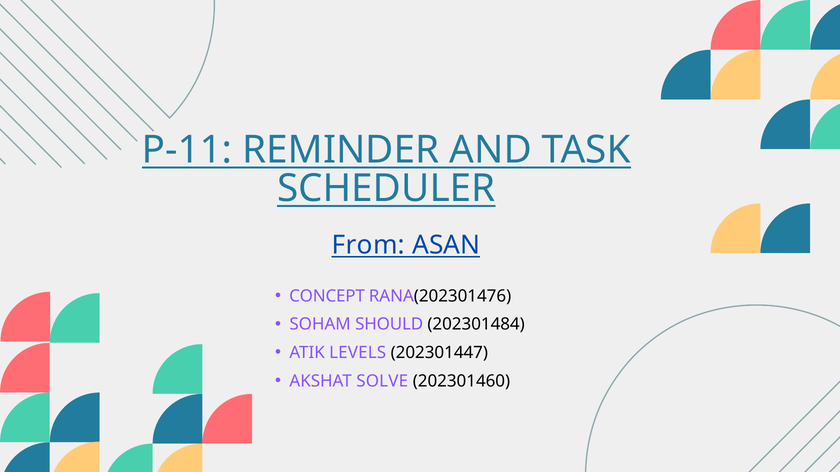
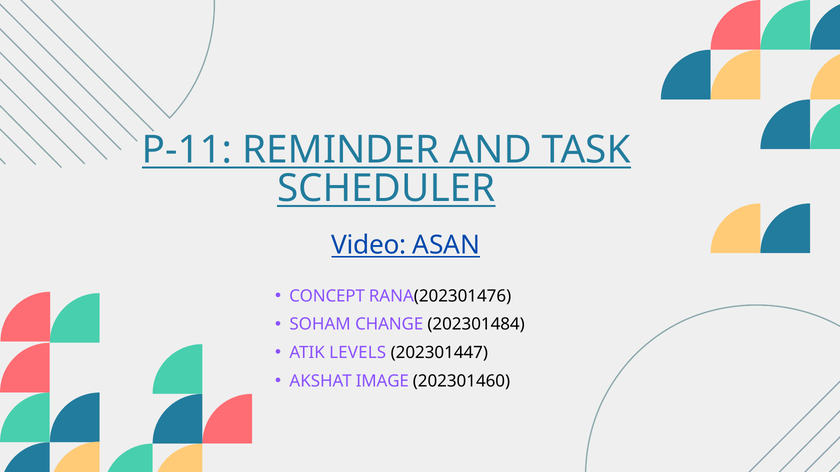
From: From -> Video
SHOULD: SHOULD -> CHANGE
SOLVE: SOLVE -> IMAGE
